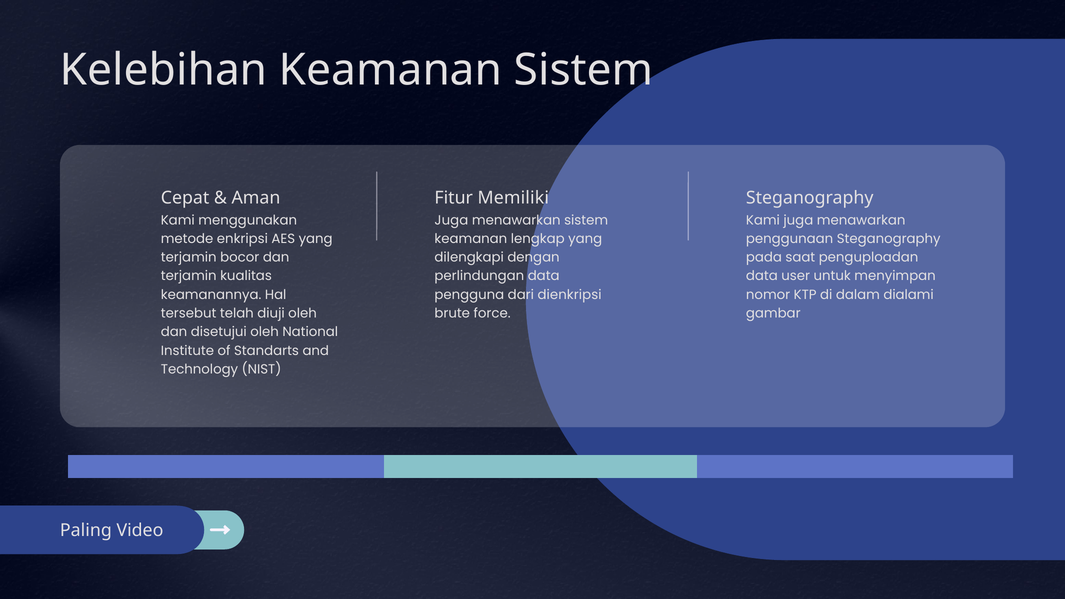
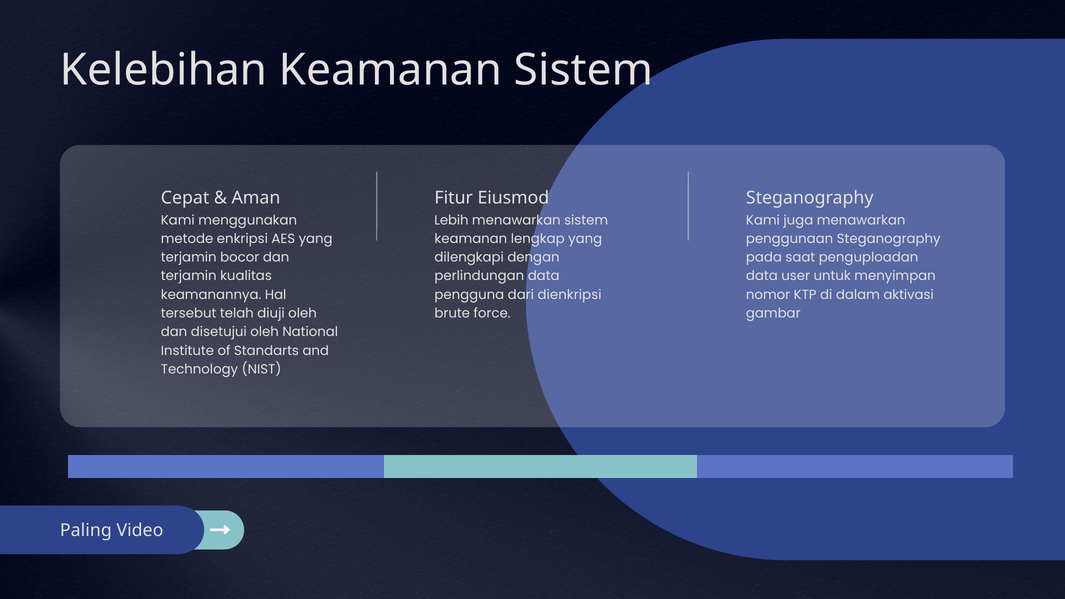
Memiliki: Memiliki -> Eiusmod
Juga at (451, 220): Juga -> Lebih
dialami: dialami -> aktivasi
